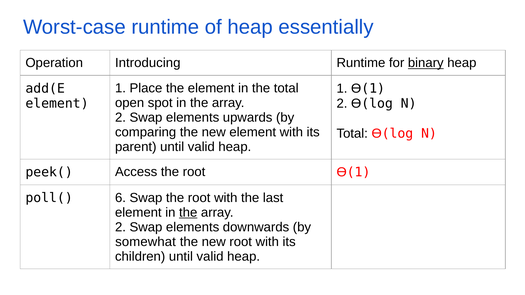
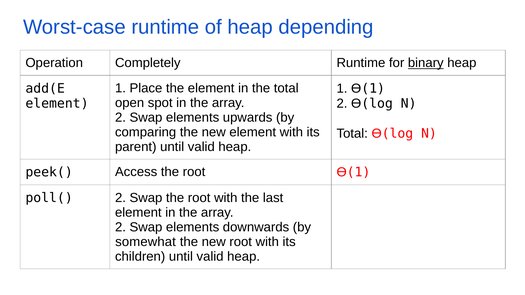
essentially: essentially -> depending
Introducing: Introducing -> Completely
poll( 6: 6 -> 2
the at (188, 213) underline: present -> none
